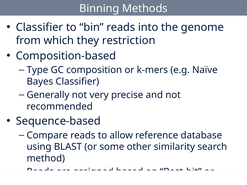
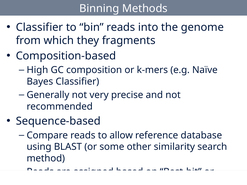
restriction: restriction -> fragments
Type: Type -> High
